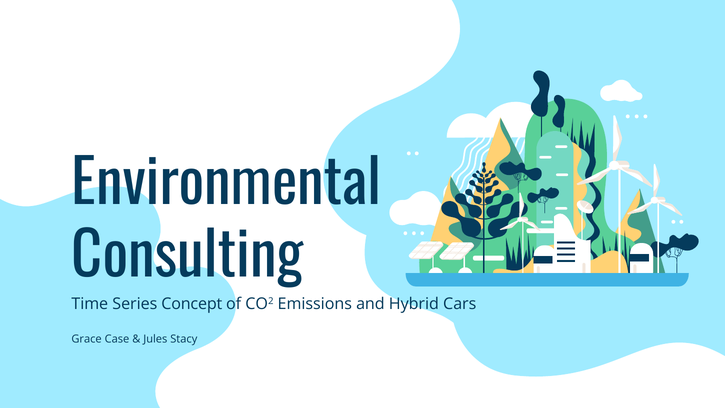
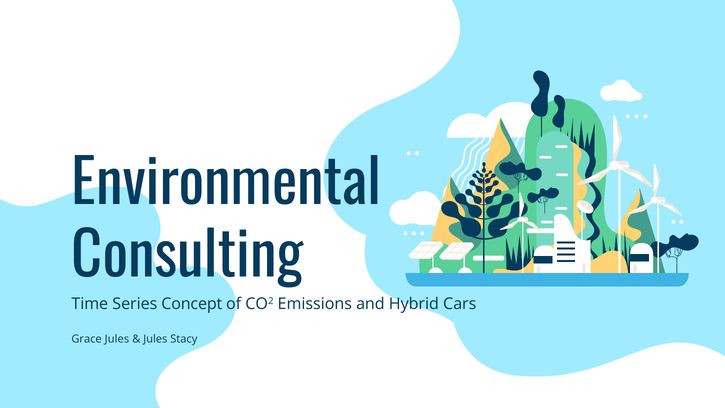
Grace Case: Case -> Jules
